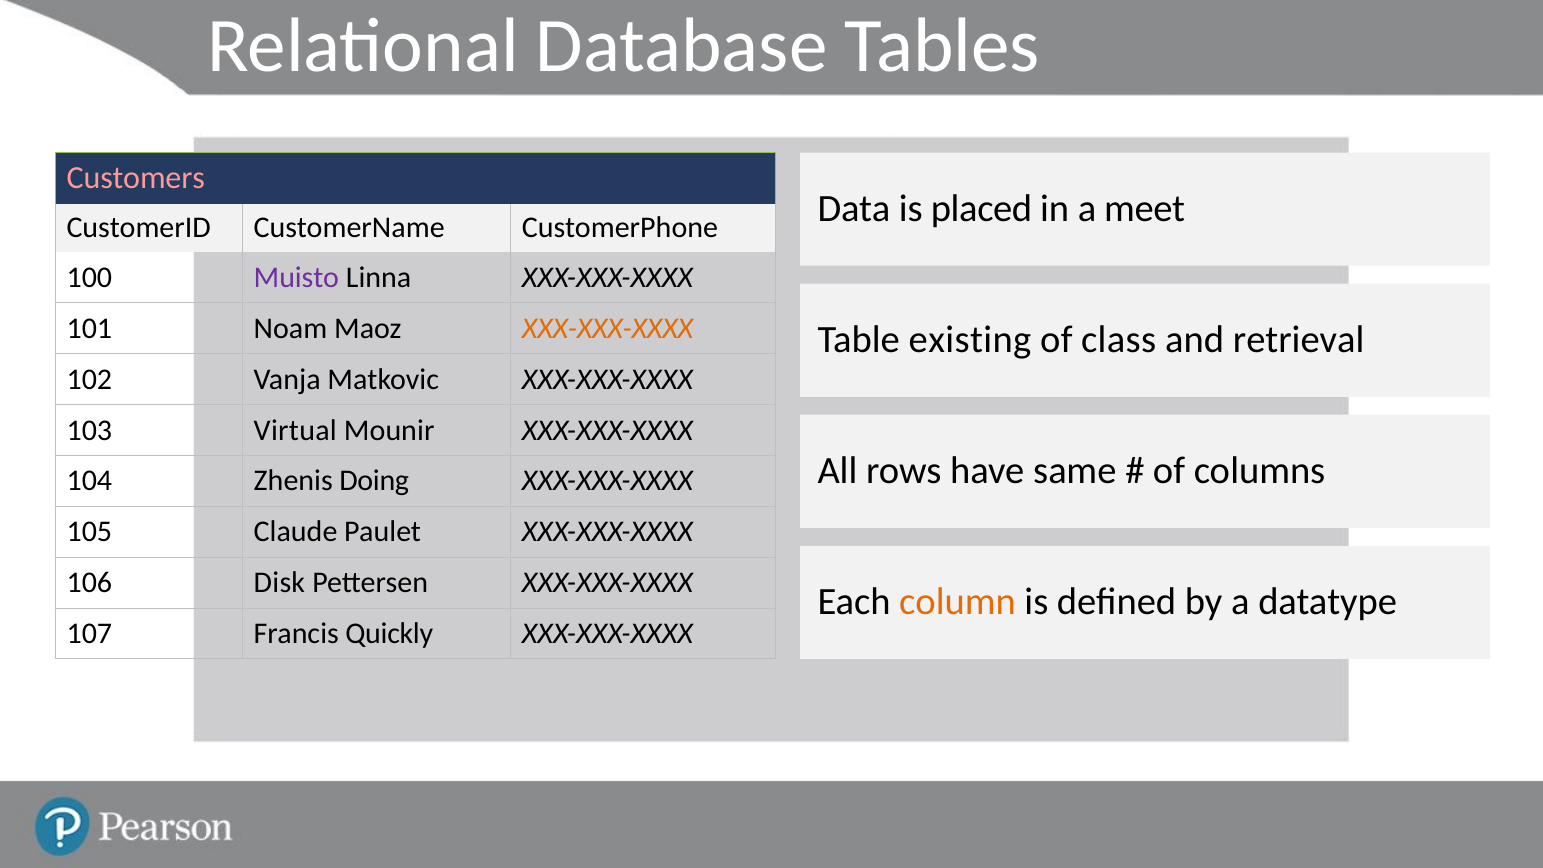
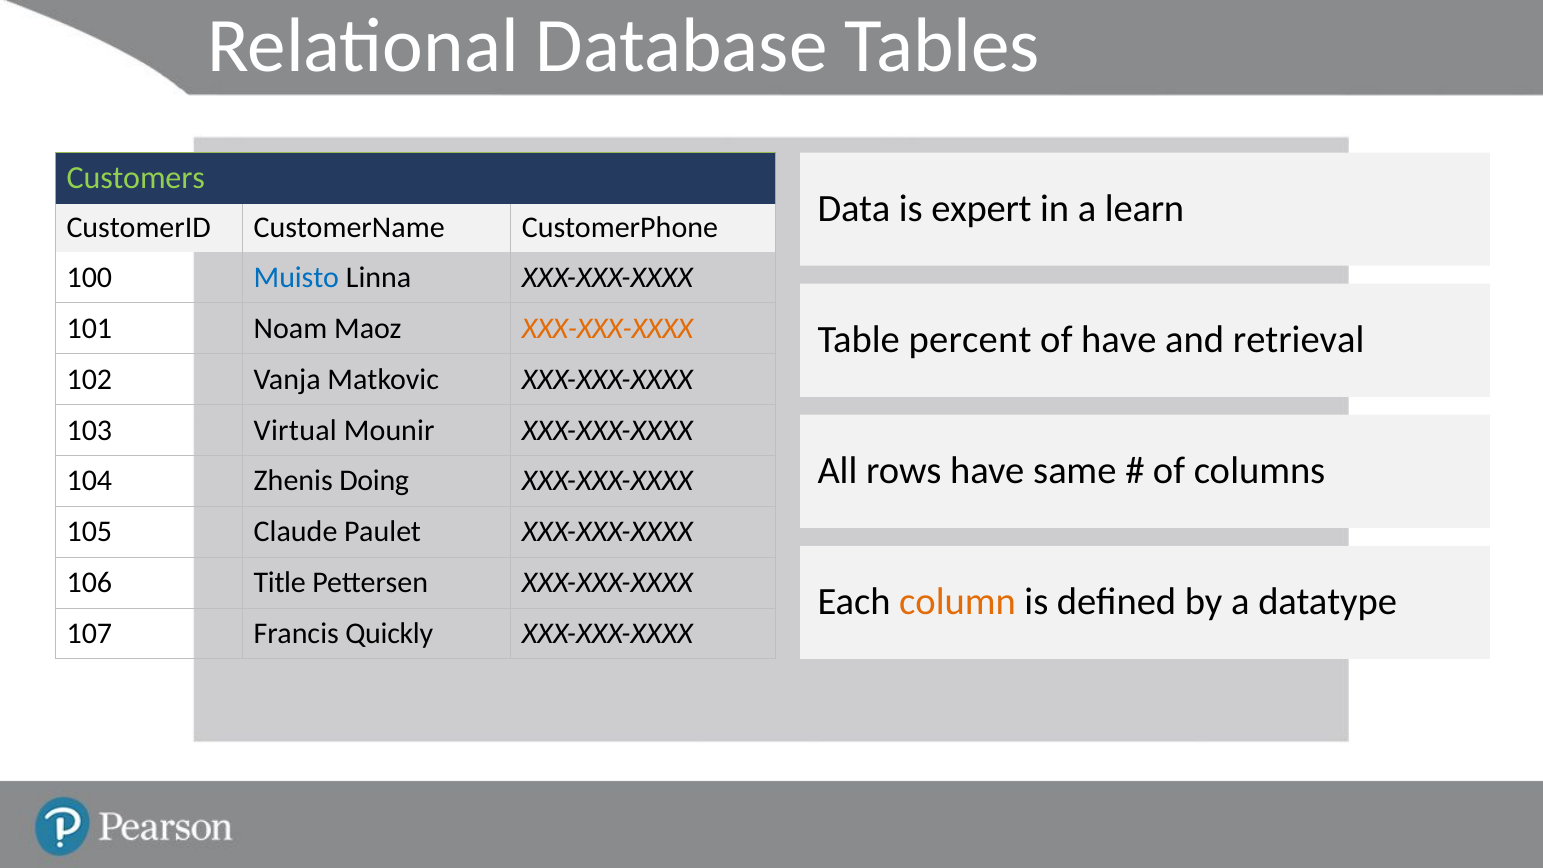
Customers colour: pink -> light green
placed: placed -> expert
meet: meet -> learn
Muisto colour: purple -> blue
existing: existing -> percent
of class: class -> have
106 Disk: Disk -> Title
